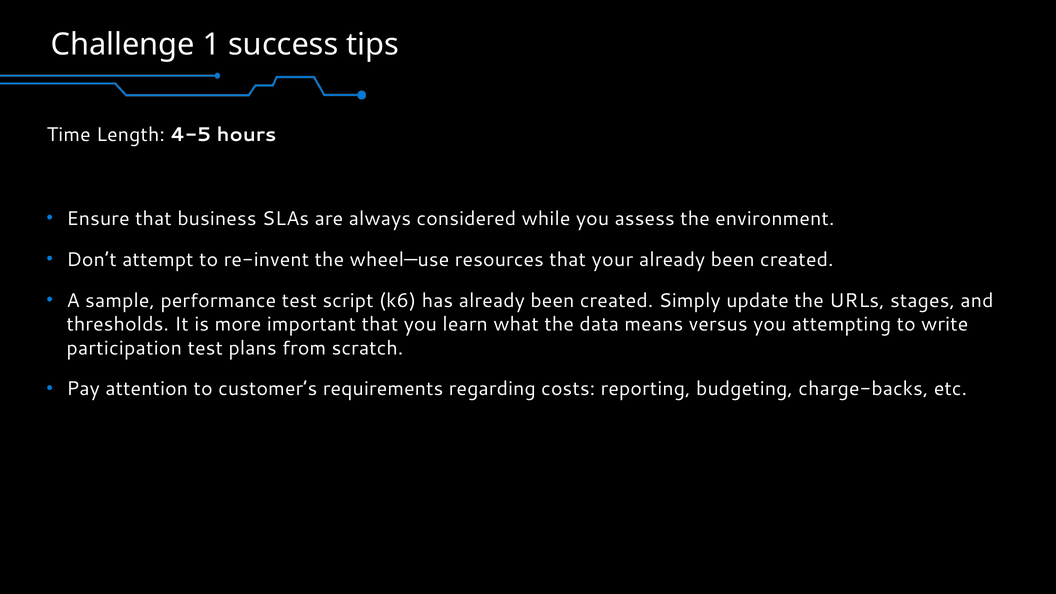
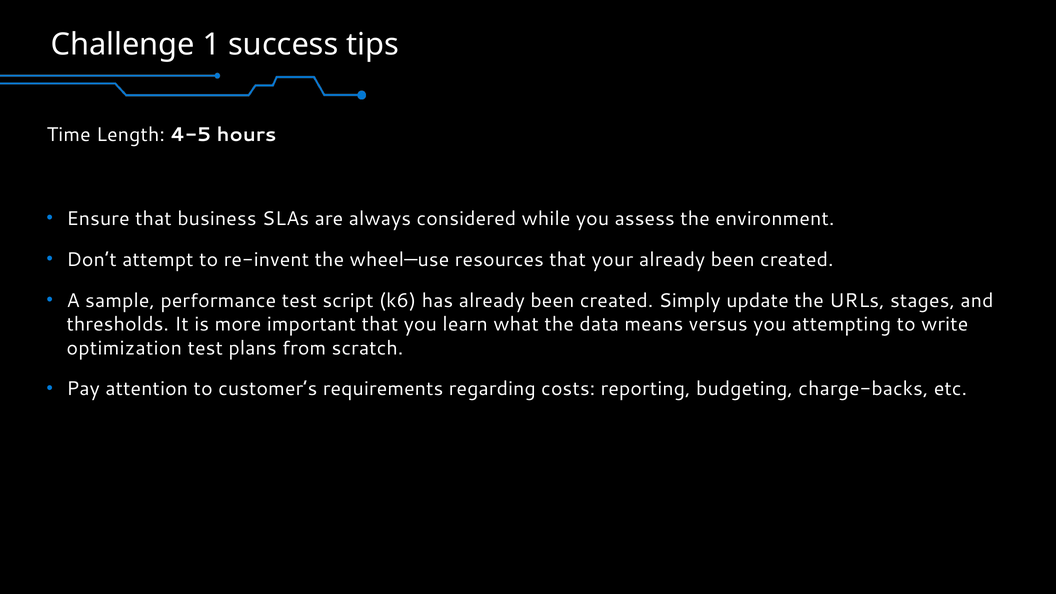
participation: participation -> optimization
